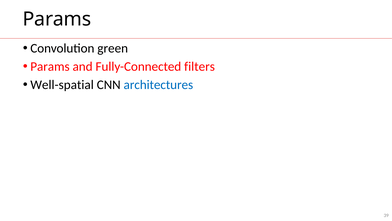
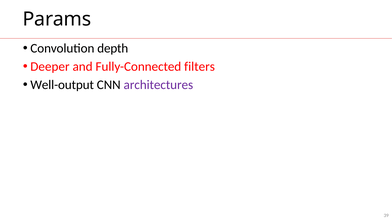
green: green -> depth
Params at (50, 66): Params -> Deeper
Well-spatial: Well-spatial -> Well-output
architectures colour: blue -> purple
